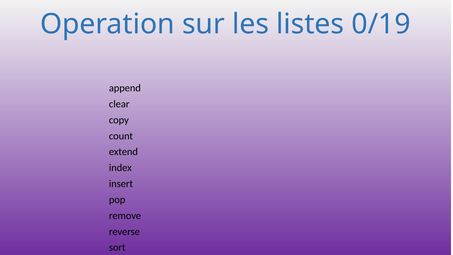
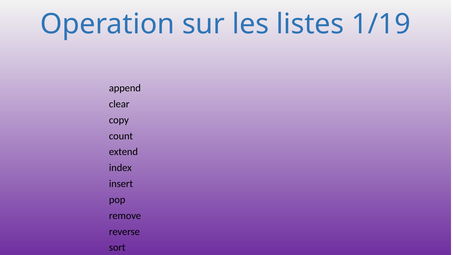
0/19: 0/19 -> 1/19
